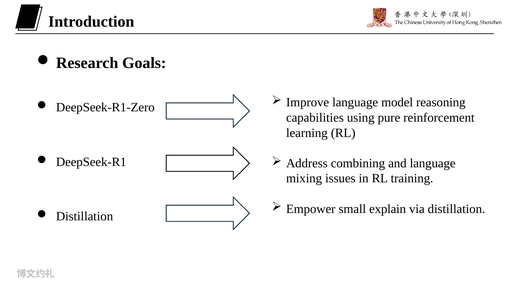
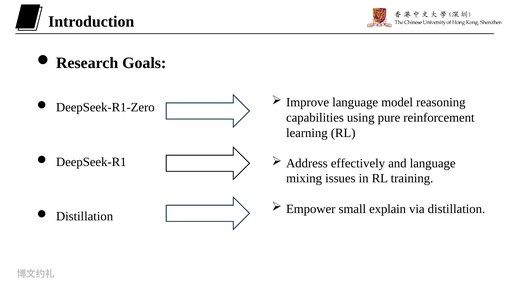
combining: combining -> effectively
